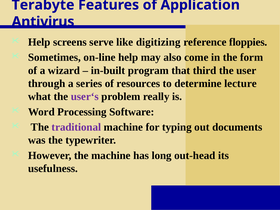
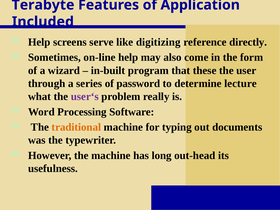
Antivirus: Antivirus -> Included
floppies: floppies -> directly
third: third -> these
resources: resources -> password
traditional colour: purple -> orange
